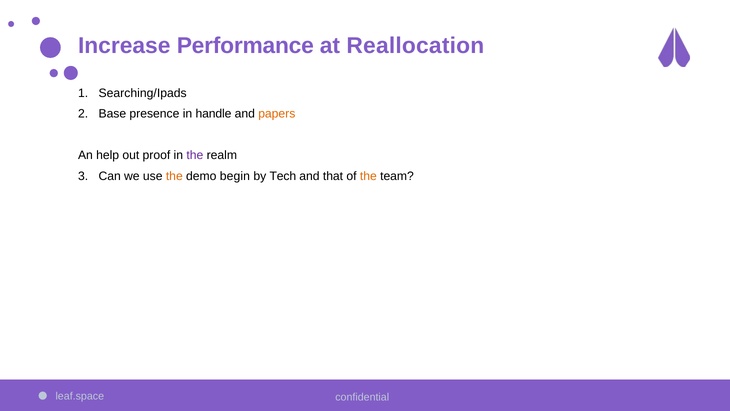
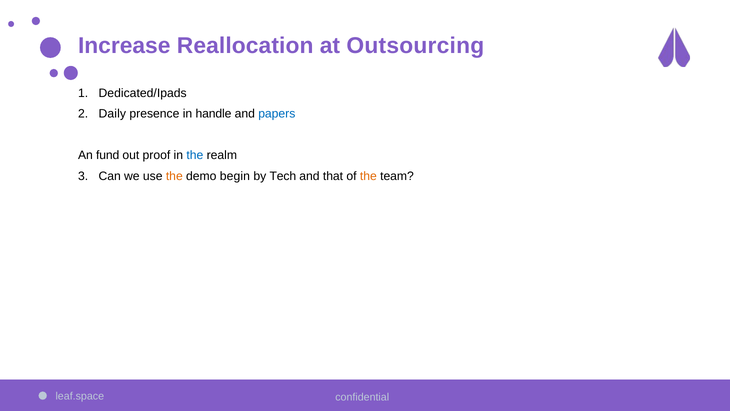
Performance: Performance -> Reallocation
Reallocation: Reallocation -> Outsourcing
Searching/Ipads: Searching/Ipads -> Dedicated/Ipads
Base: Base -> Daily
papers colour: orange -> blue
help: help -> fund
the at (195, 155) colour: purple -> blue
